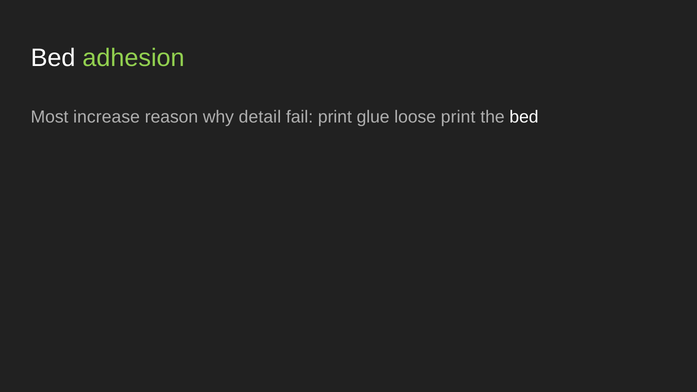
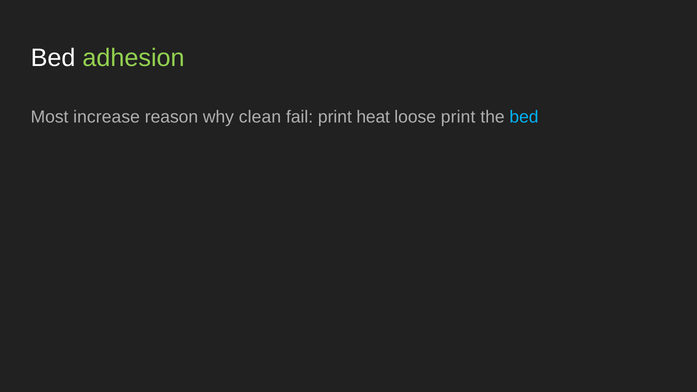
detail: detail -> clean
glue: glue -> heat
bed at (524, 117) colour: white -> light blue
